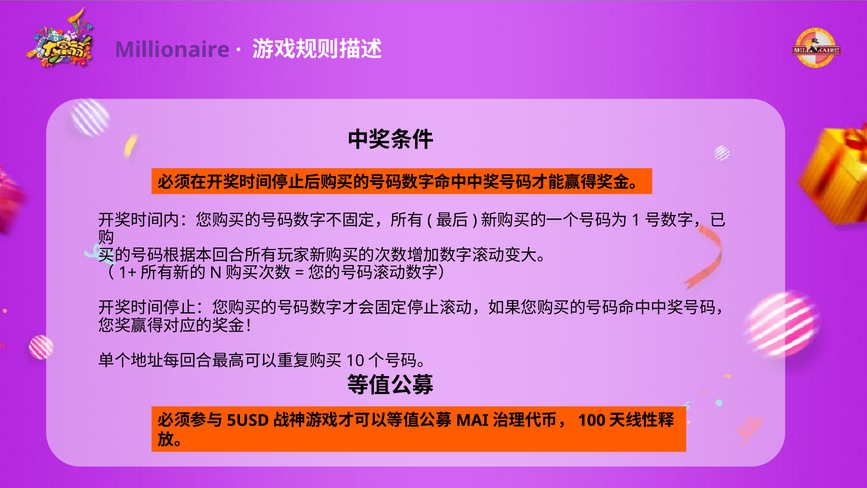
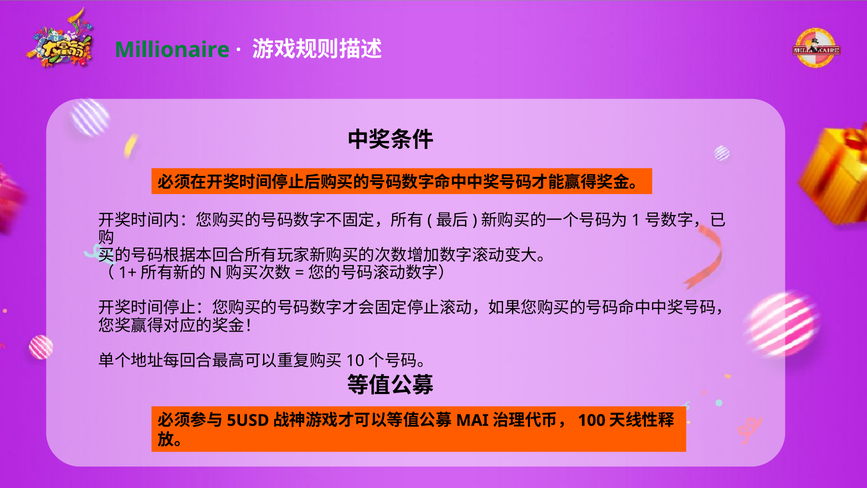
Millionaire colour: purple -> green
